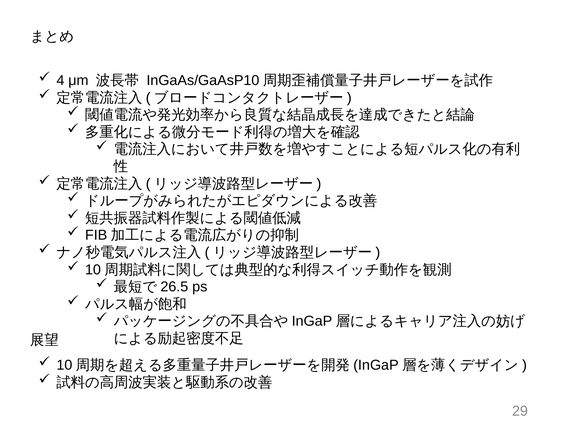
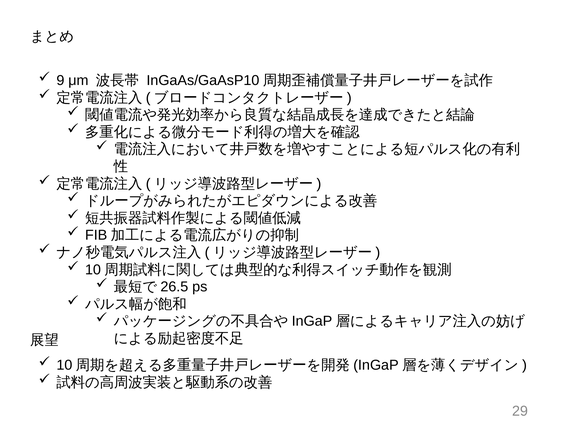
4: 4 -> 9
